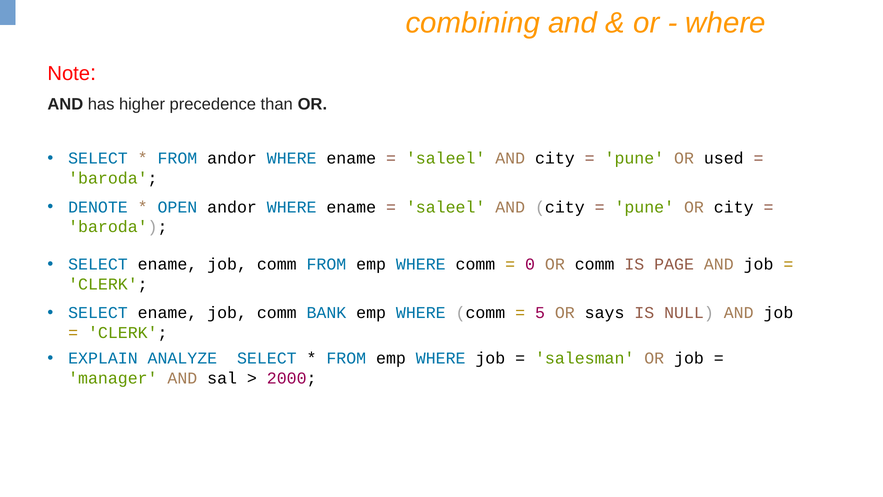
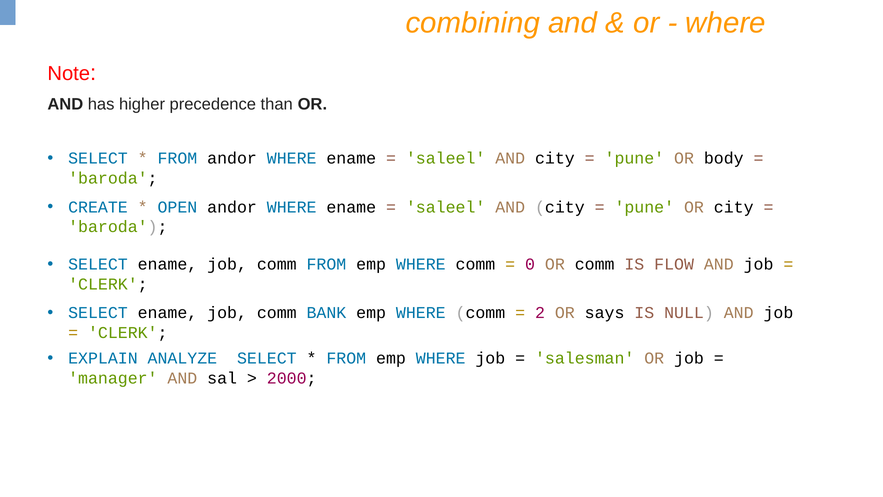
used: used -> body
DENOTE: DENOTE -> CREATE
PAGE: PAGE -> FLOW
5: 5 -> 2
